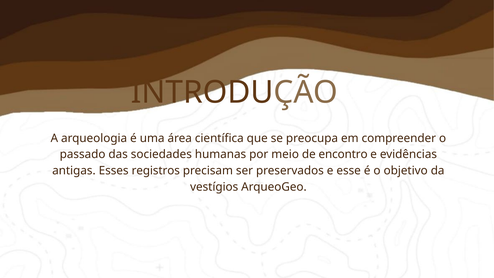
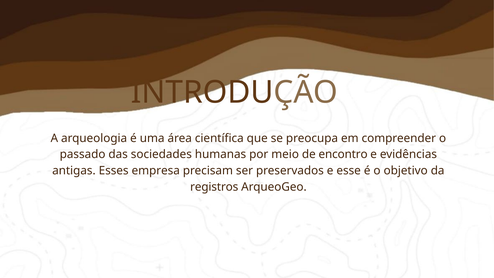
registros: registros -> empresa
vestígios: vestígios -> registros
